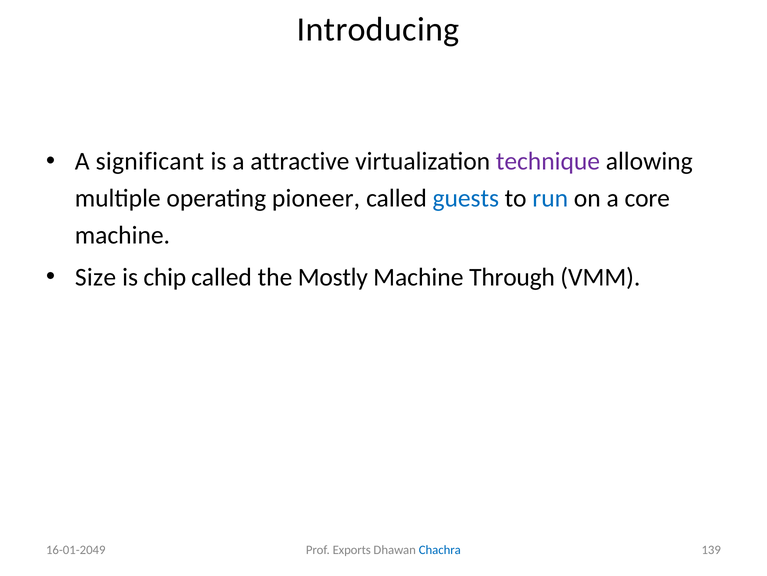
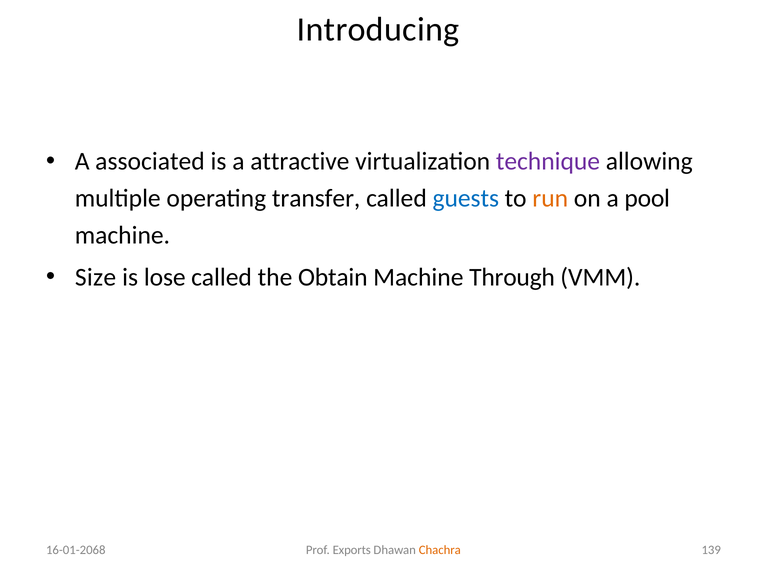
significant: significant -> associated
pioneer: pioneer -> transfer
run colour: blue -> orange
core: core -> pool
chip: chip -> lose
Mostly: Mostly -> Obtain
16-01-2049: 16-01-2049 -> 16-01-2068
Chachra colour: blue -> orange
